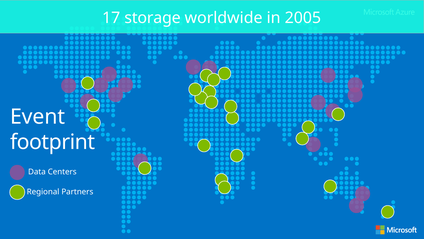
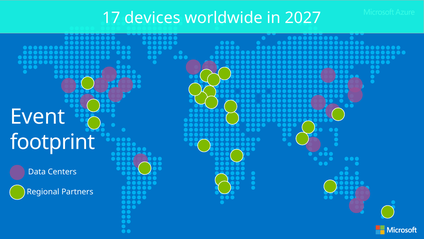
storage: storage -> devices
2005: 2005 -> 2027
